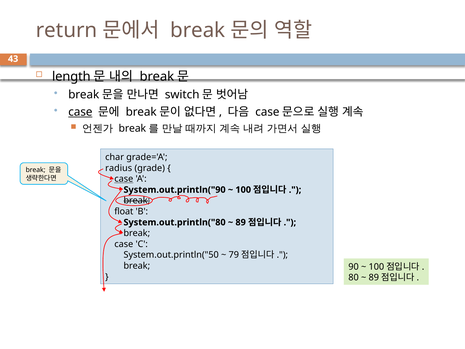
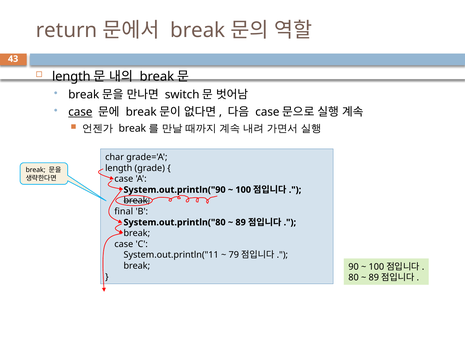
radius at (119, 168): radius -> length
case at (124, 179) underline: present -> none
float: float -> final
System.out.println("50: System.out.println("50 -> System.out.println("11
